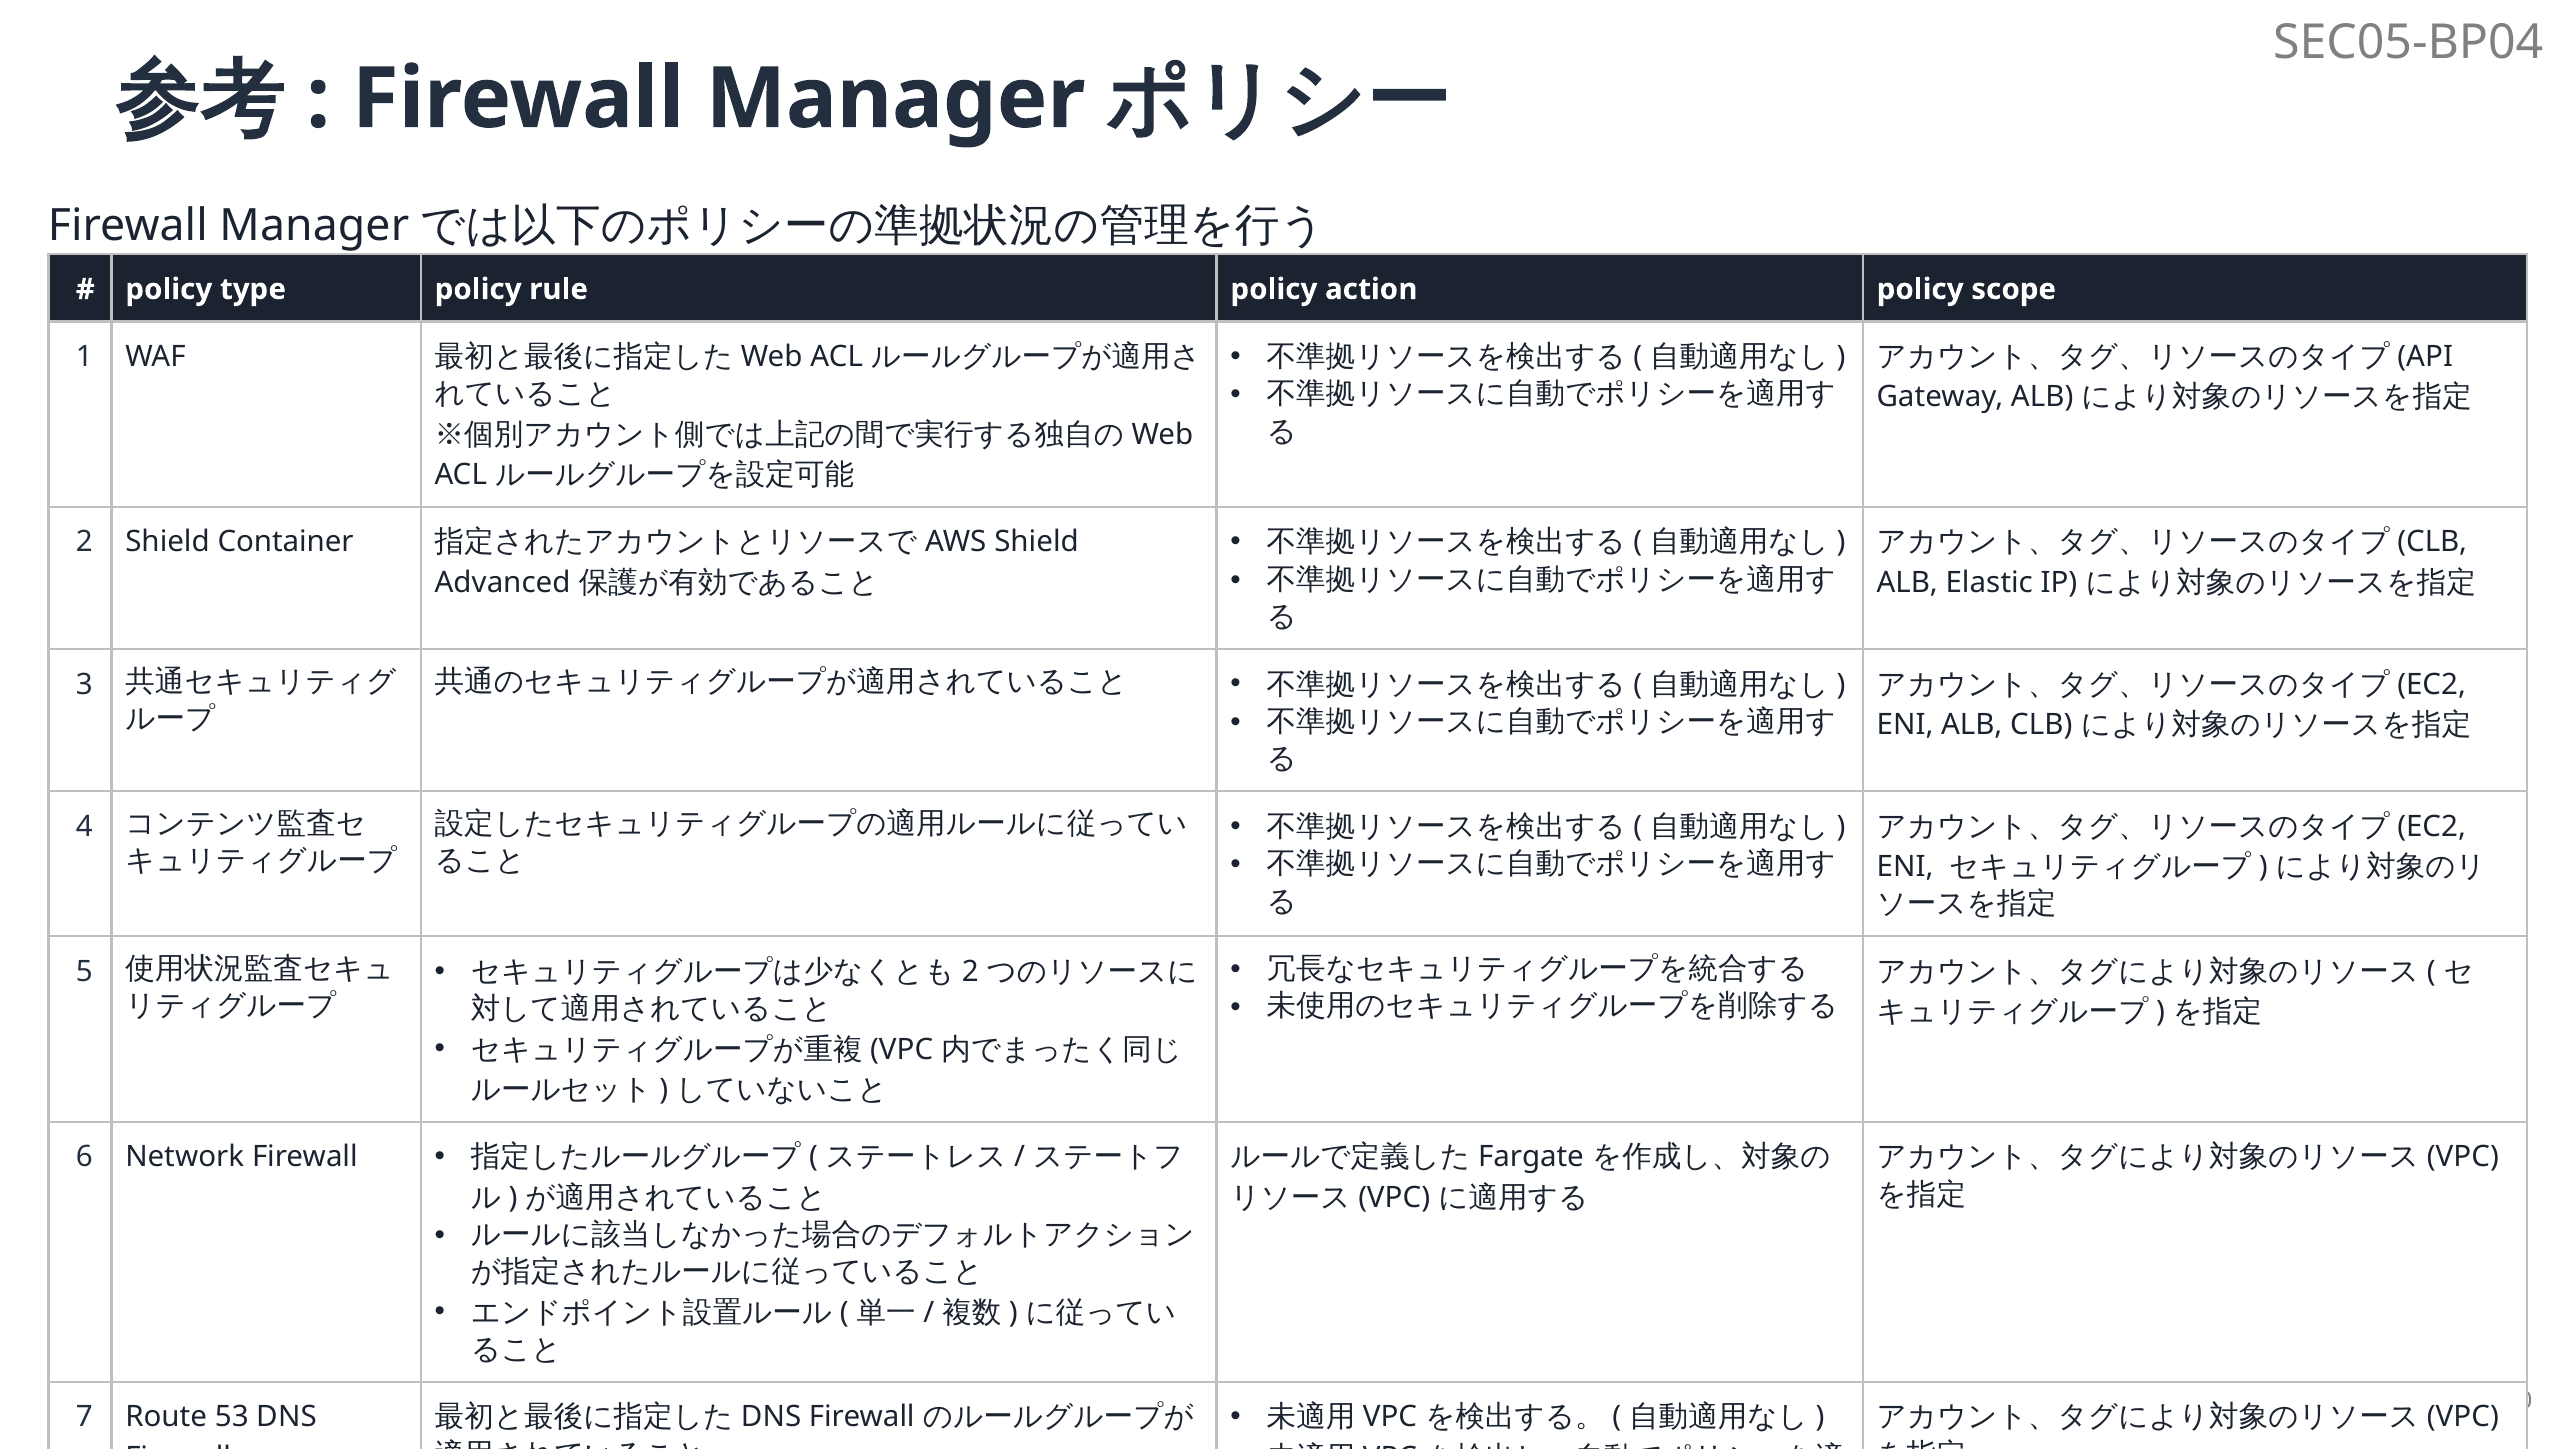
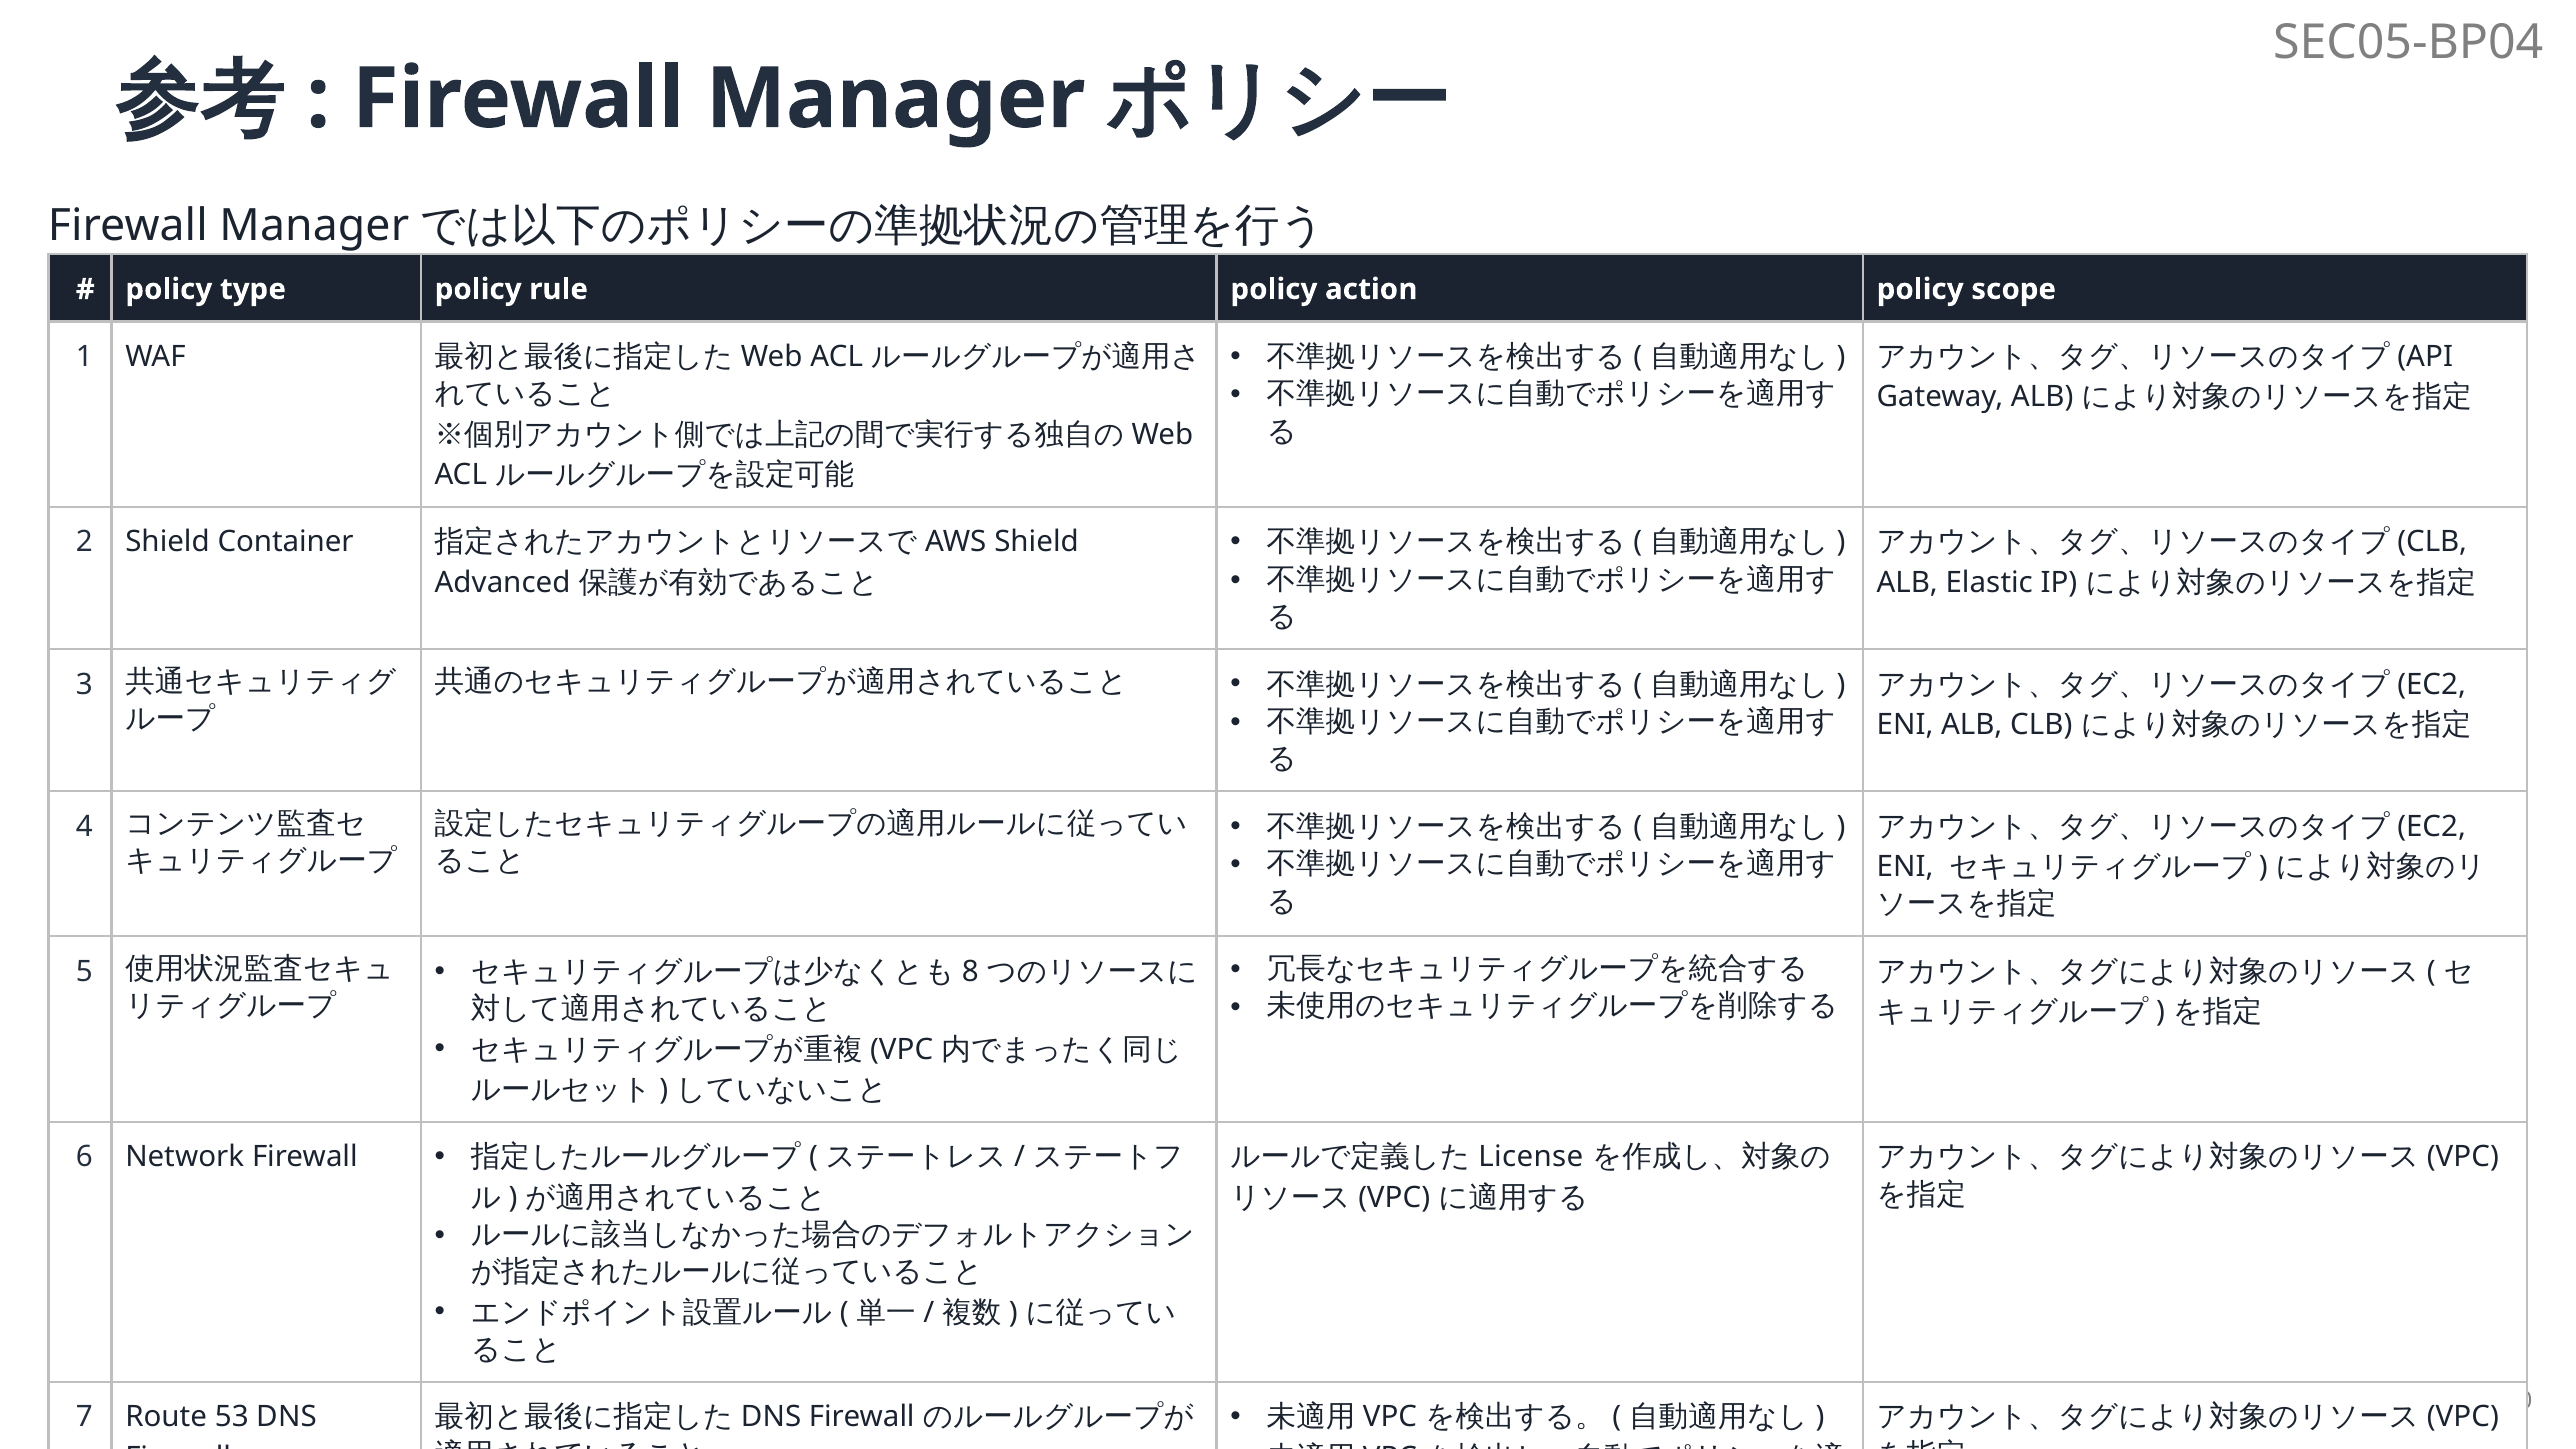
2 at (970, 972): 2 -> 8
Fargate: Fargate -> License
